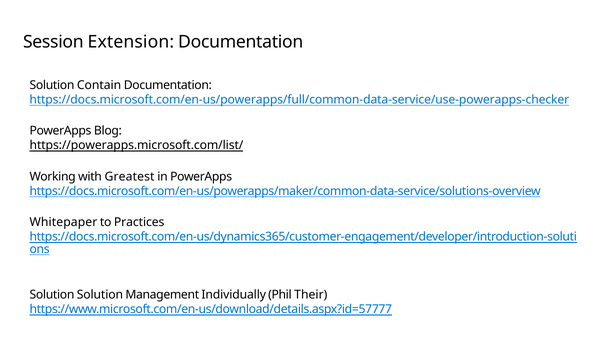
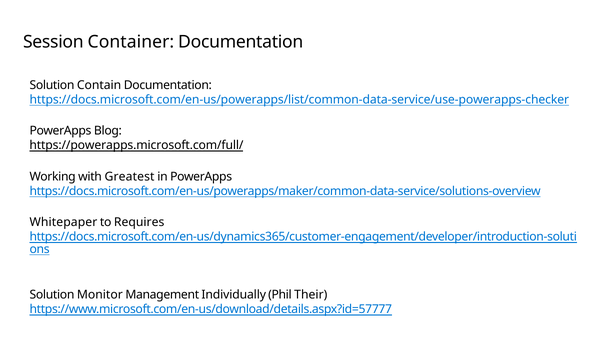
Extension: Extension -> Container
https://docs.microsoft.com/en-us/powerapps/full/common-data-service/use-powerapps-checker: https://docs.microsoft.com/en-us/powerapps/full/common-data-service/use-powerapps-checker -> https://docs.microsoft.com/en-us/powerapps/list/common-data-service/use-powerapps-checker
https://powerapps.microsoft.com/list/: https://powerapps.microsoft.com/list/ -> https://powerapps.microsoft.com/full/
Practices: Practices -> Requires
Solution Solution: Solution -> Monitor
